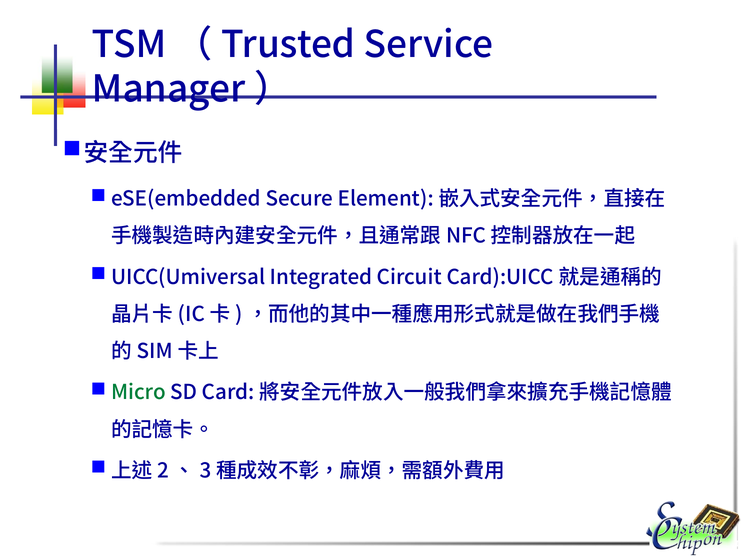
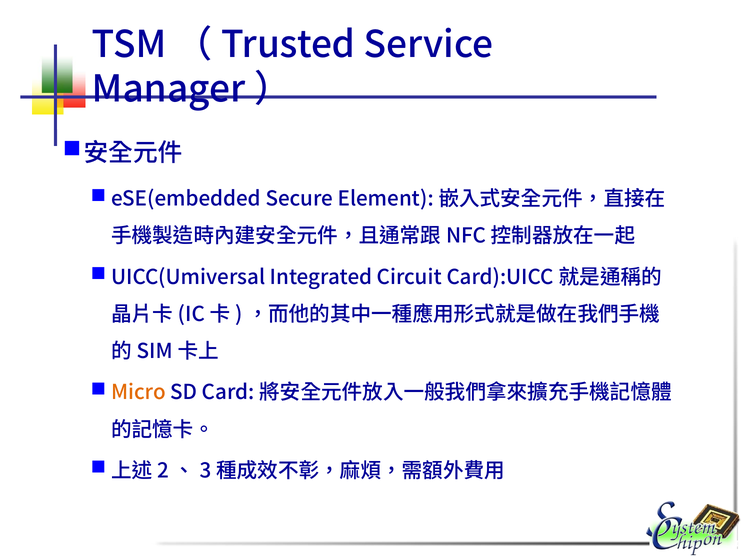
Micro colour: green -> orange
